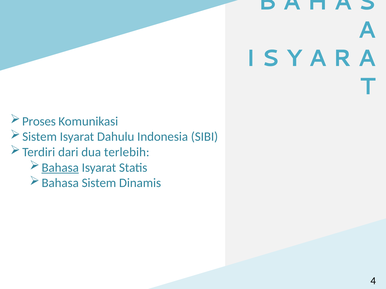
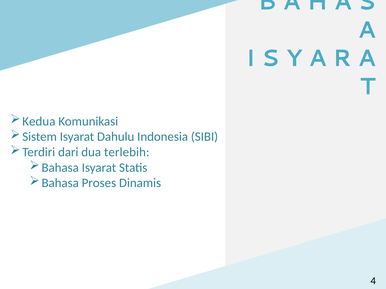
Proses: Proses -> Kedua
Bahasa at (60, 168) underline: present -> none
Bahasa Sistem: Sistem -> Proses
